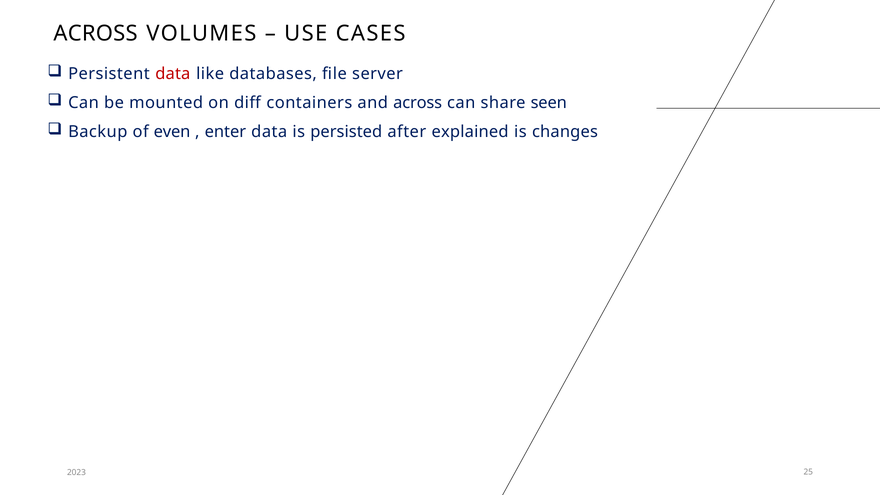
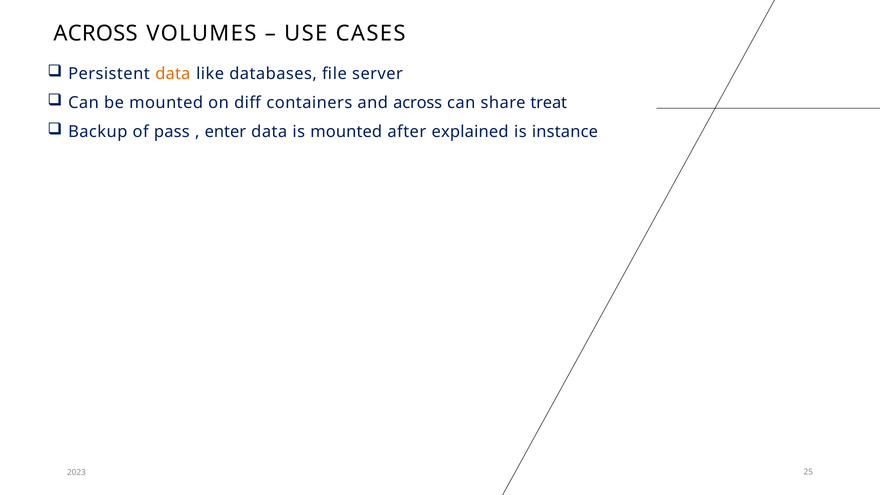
data at (173, 74) colour: red -> orange
seen: seen -> treat
even: even -> pass
is persisted: persisted -> mounted
changes: changes -> instance
